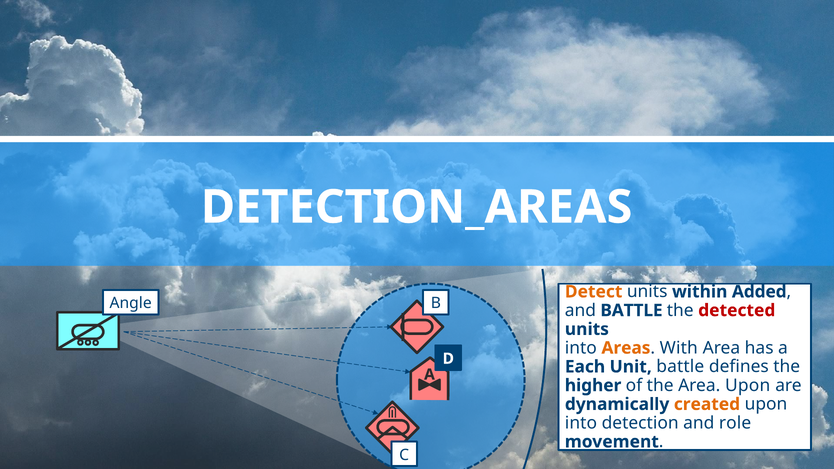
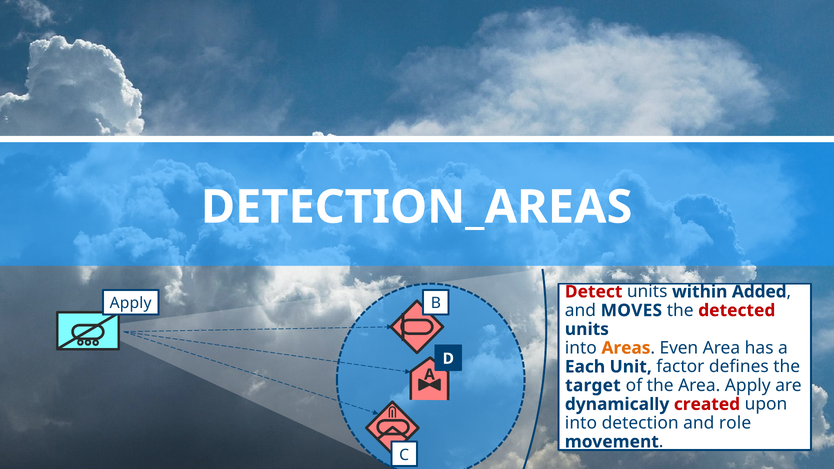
Detect colour: orange -> red
Angle at (131, 303): Angle -> Apply
and BATTLE: BATTLE -> MOVES
With: With -> Even
Unit battle: battle -> factor
higher: higher -> target
Area Upon: Upon -> Apply
created colour: orange -> red
